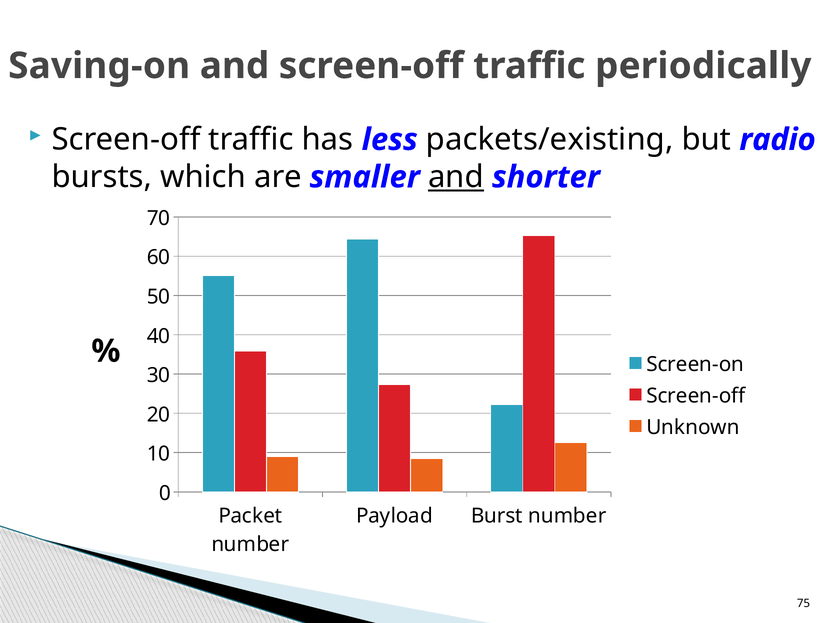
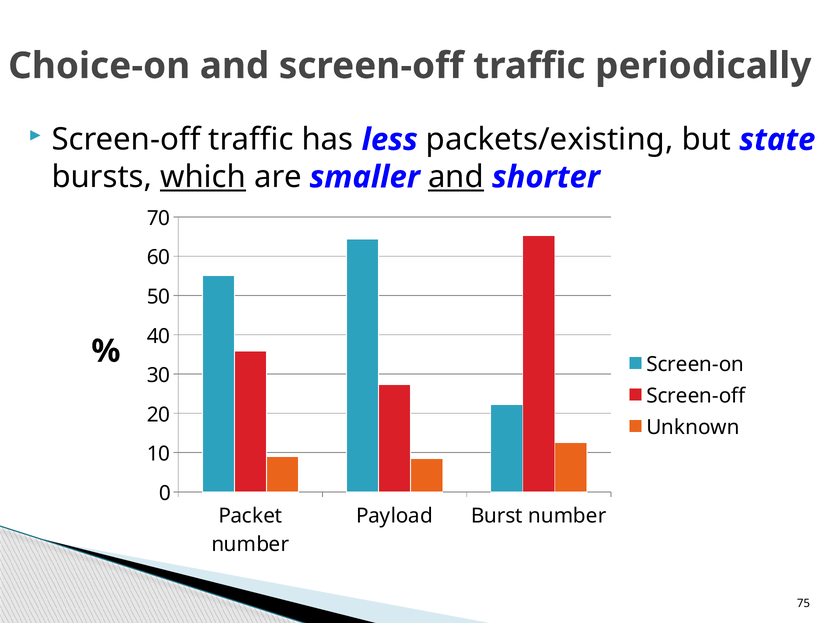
Saving-on: Saving-on -> Choice-on
radio: radio -> state
which underline: none -> present
